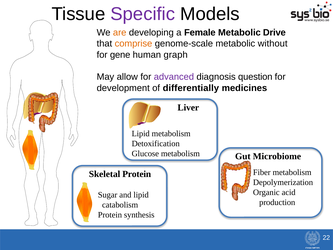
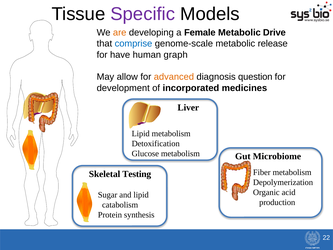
comprise colour: orange -> blue
without: without -> release
gene: gene -> have
advanced colour: purple -> orange
differentially: differentially -> incorporated
Skeletal Protein: Protein -> Testing
